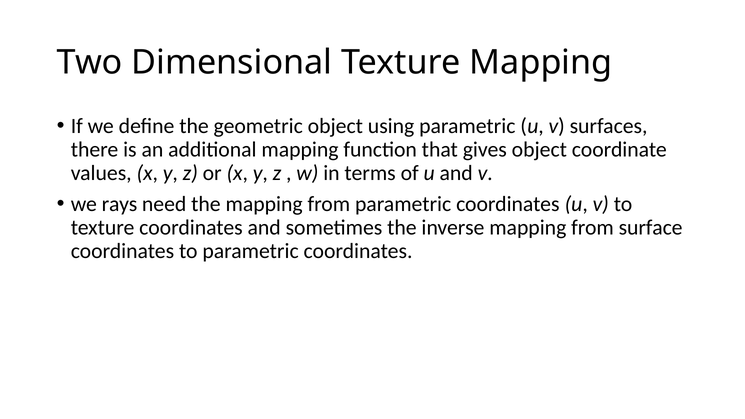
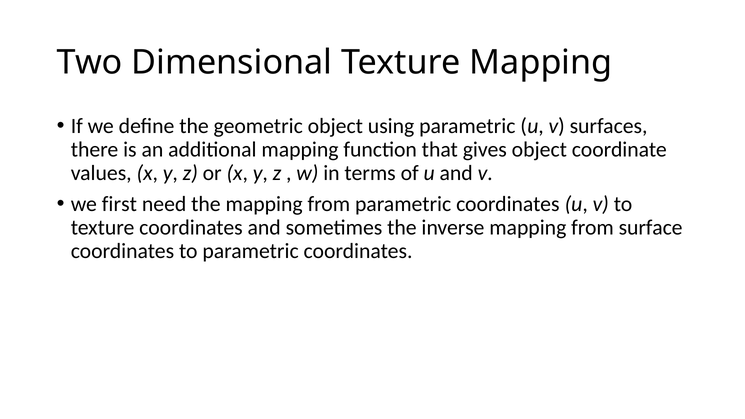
rays: rays -> first
